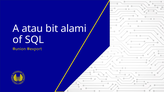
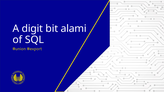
atau: atau -> digit
